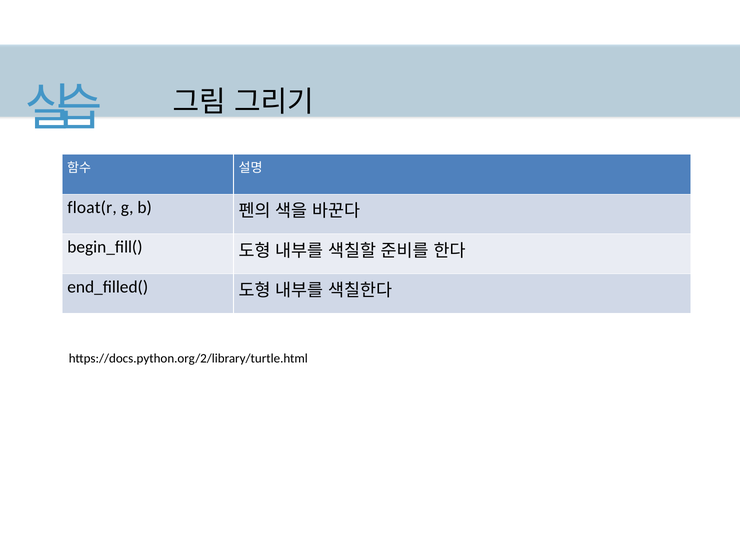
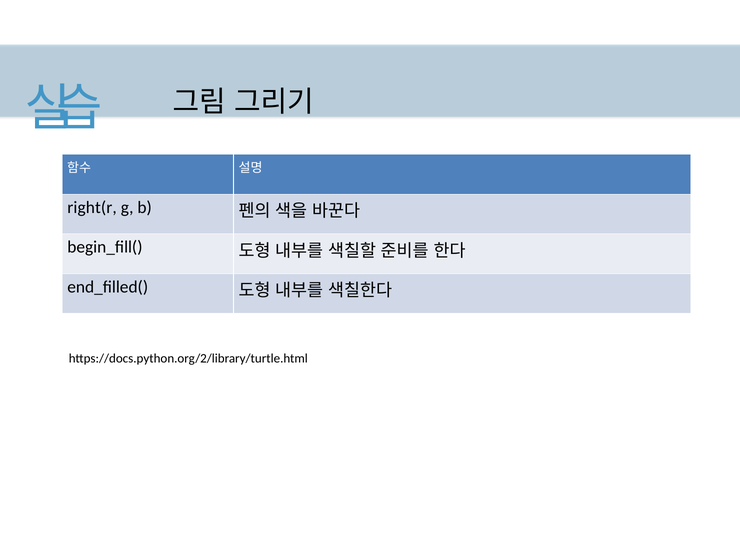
float(r: float(r -> right(r
